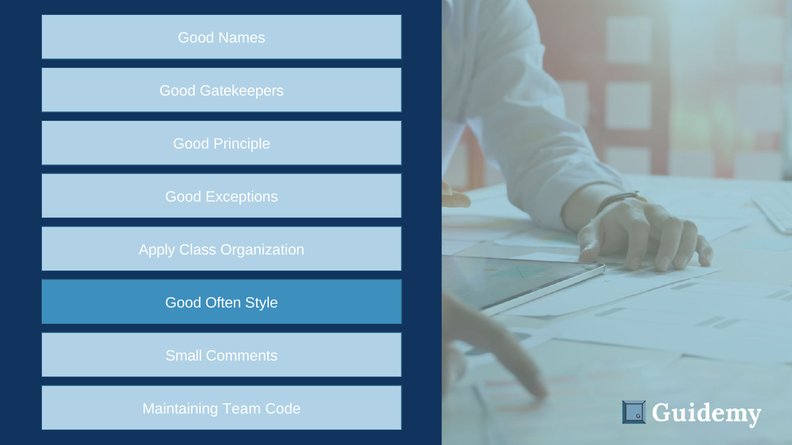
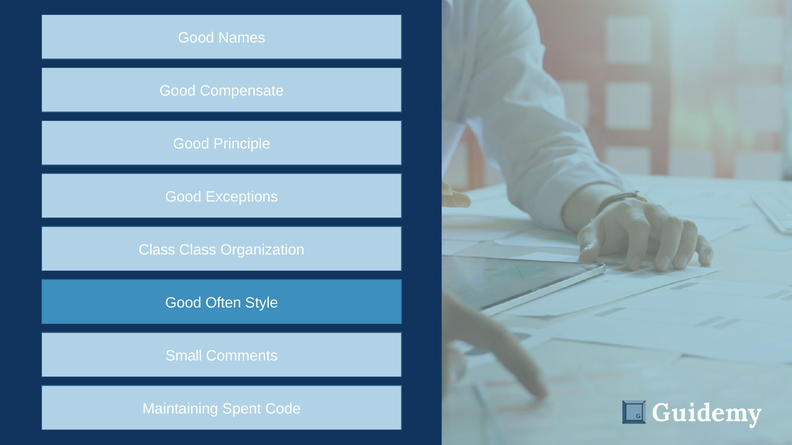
Gatekeepers: Gatekeepers -> Compensate
Apply at (157, 250): Apply -> Class
Team: Team -> Spent
